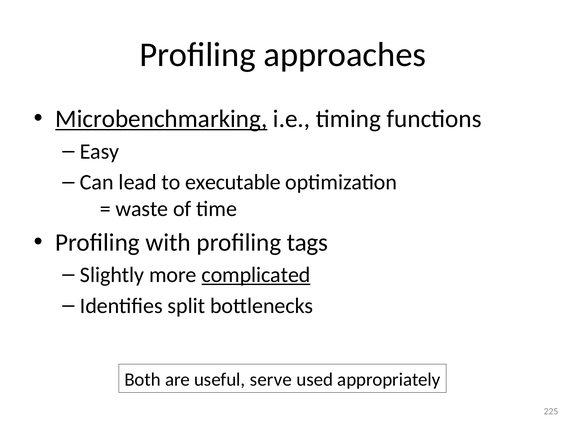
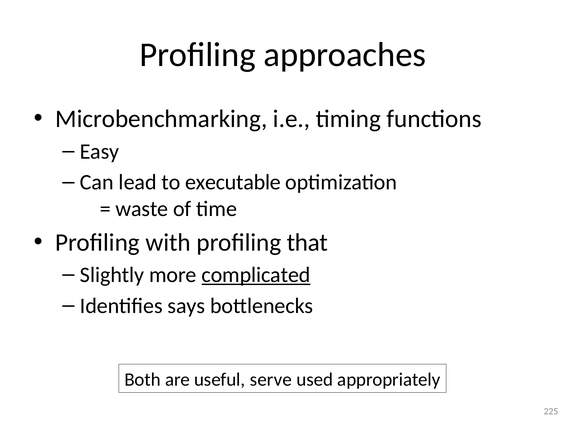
Microbenchmarking underline: present -> none
tags: tags -> that
split: split -> says
